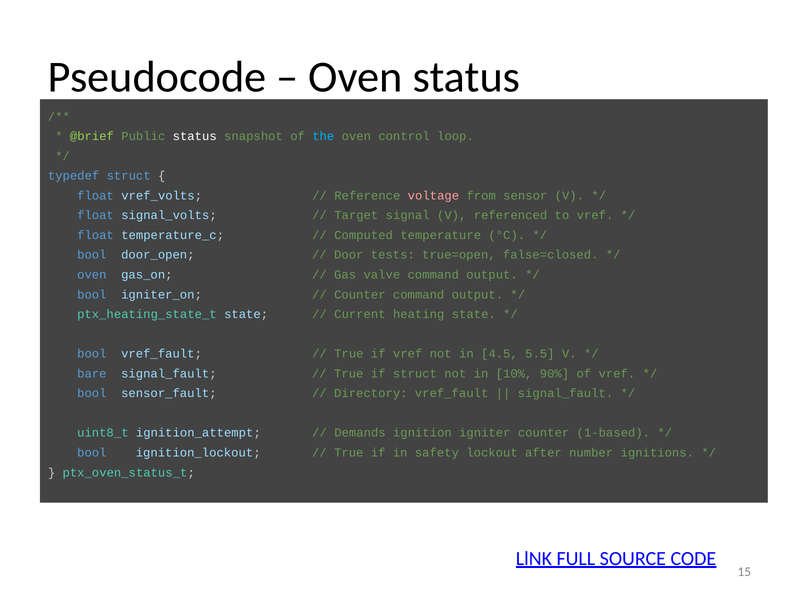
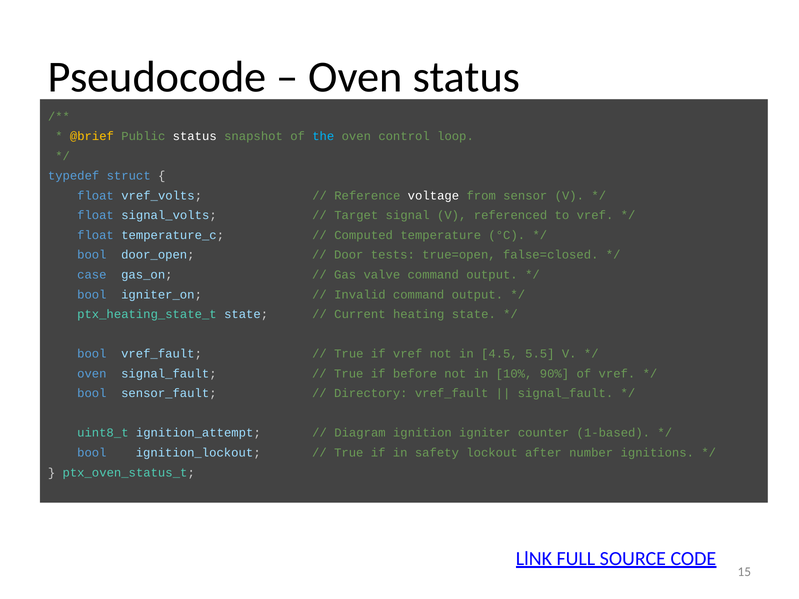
@brief colour: light green -> yellow
voltage colour: pink -> white
oven at (92, 275): oven -> case
Counter at (360, 295): Counter -> Invalid
bare at (92, 374): bare -> oven
if struct: struct -> before
Demands: Demands -> Diagram
